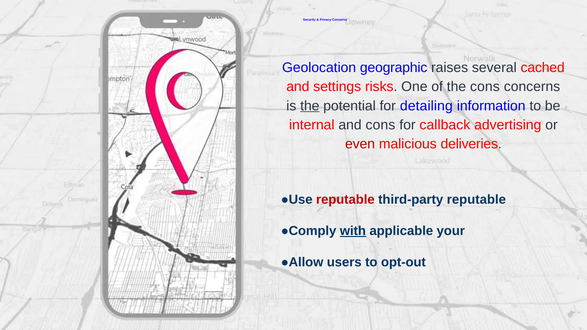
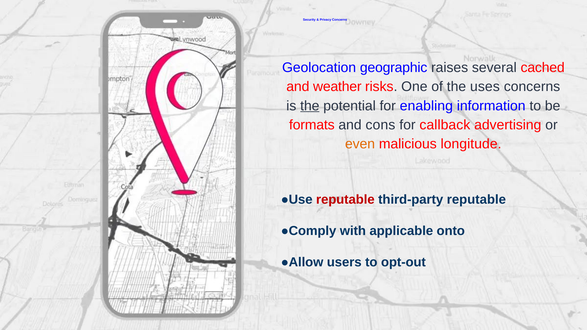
settings: settings -> weather
the cons: cons -> uses
detailing: detailing -> enabling
internal: internal -> formats
even colour: red -> orange
deliveries: deliveries -> longitude
with underline: present -> none
your: your -> onto
